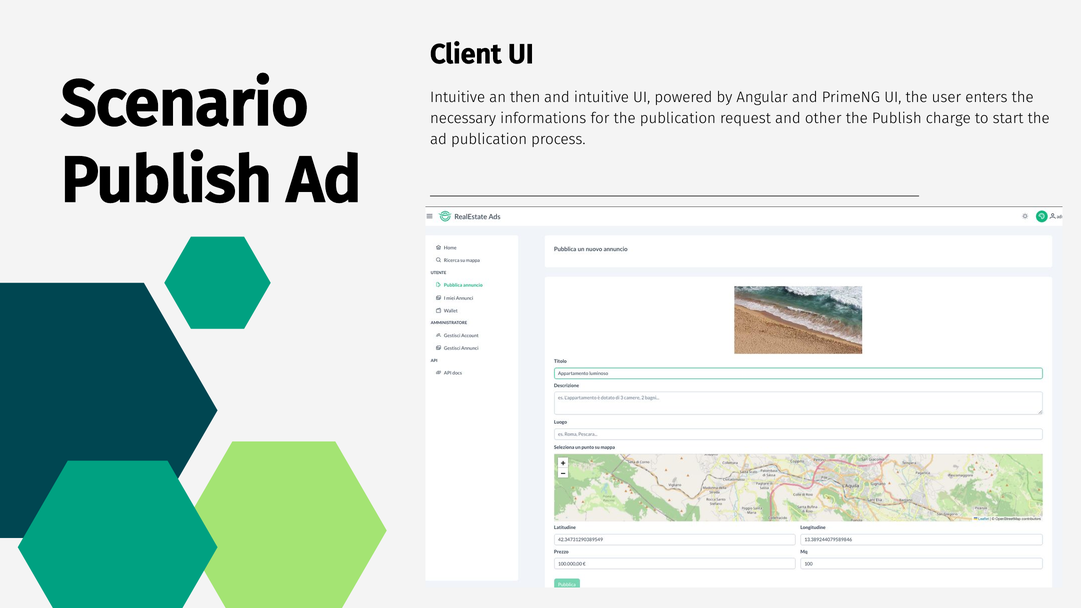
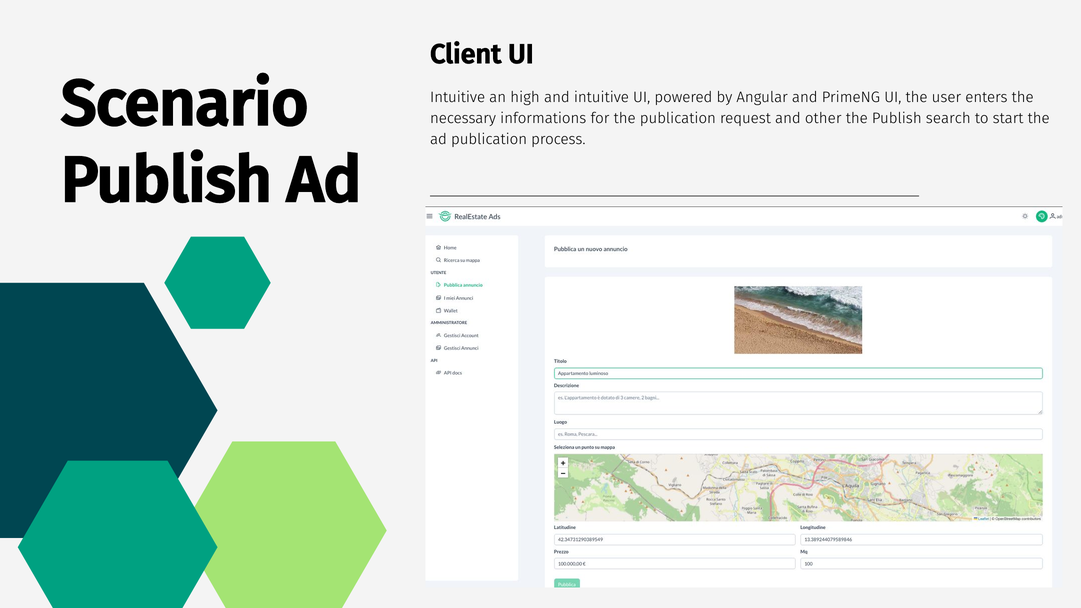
then: then -> high
charge: charge -> search
